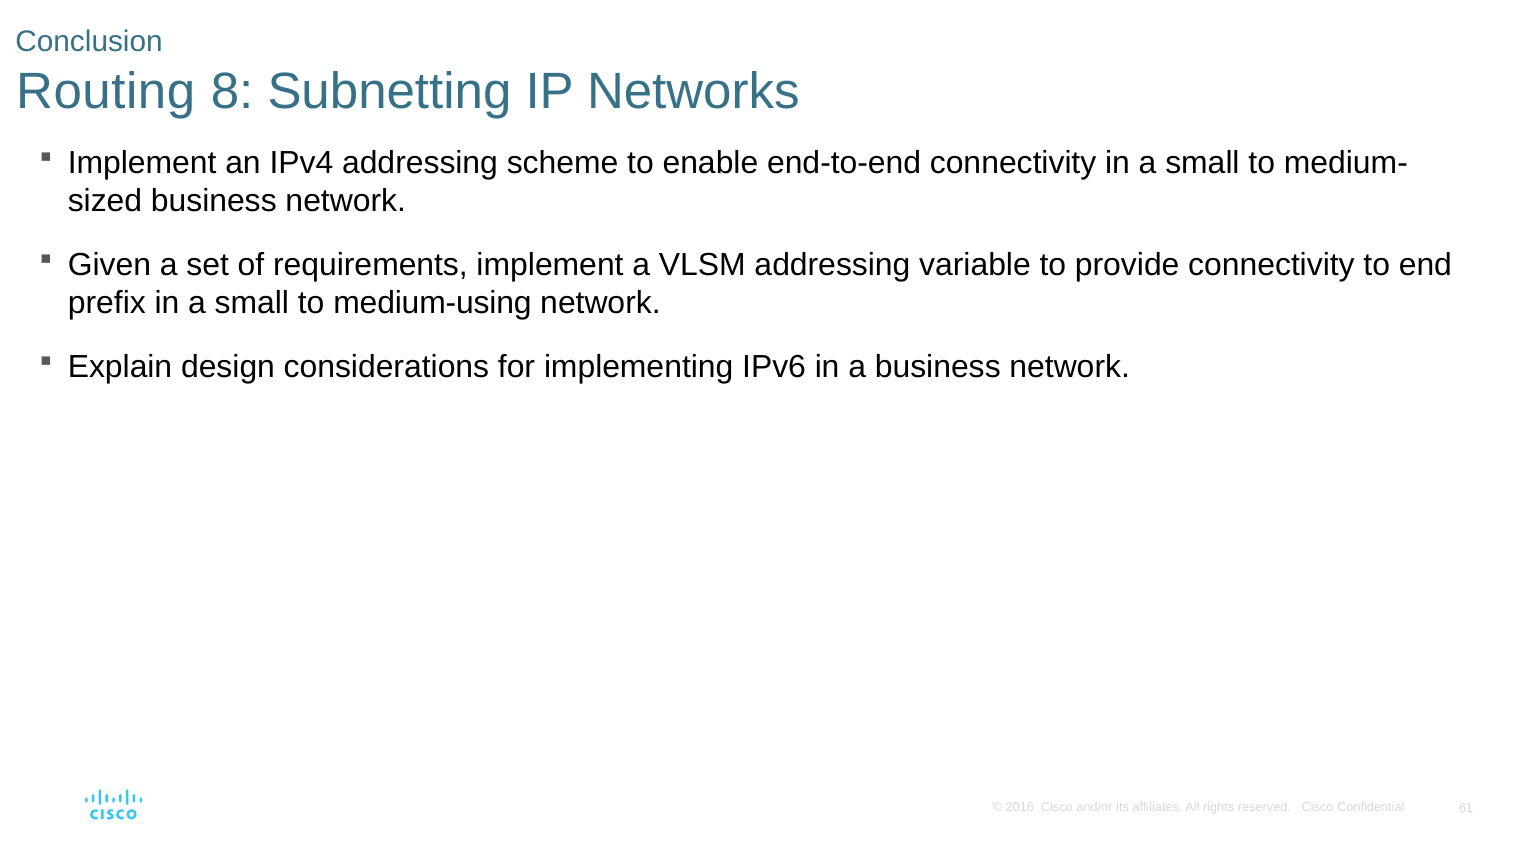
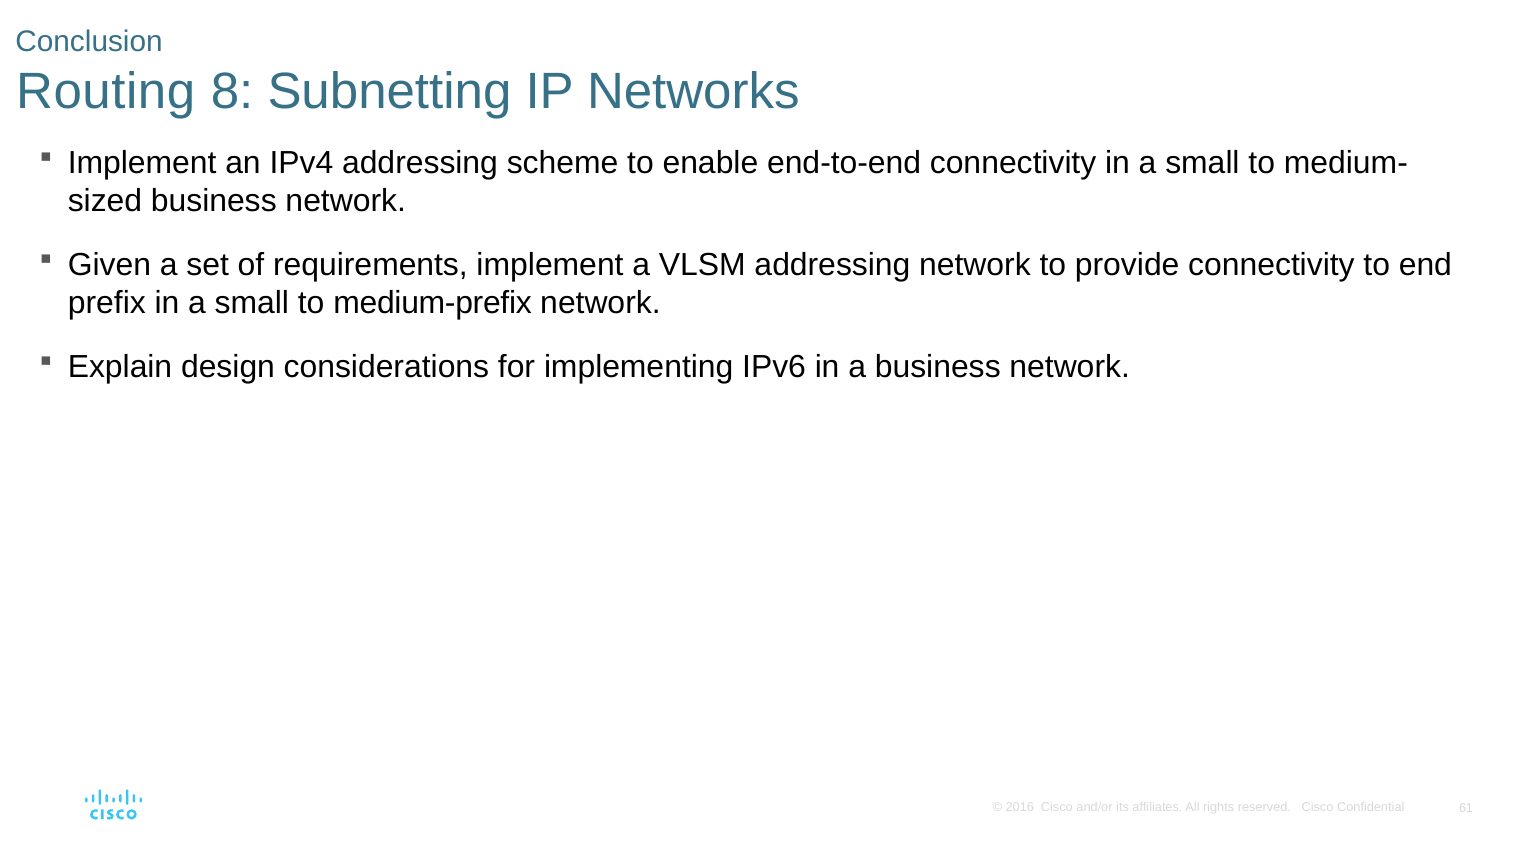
addressing variable: variable -> network
medium-using: medium-using -> medium-prefix
